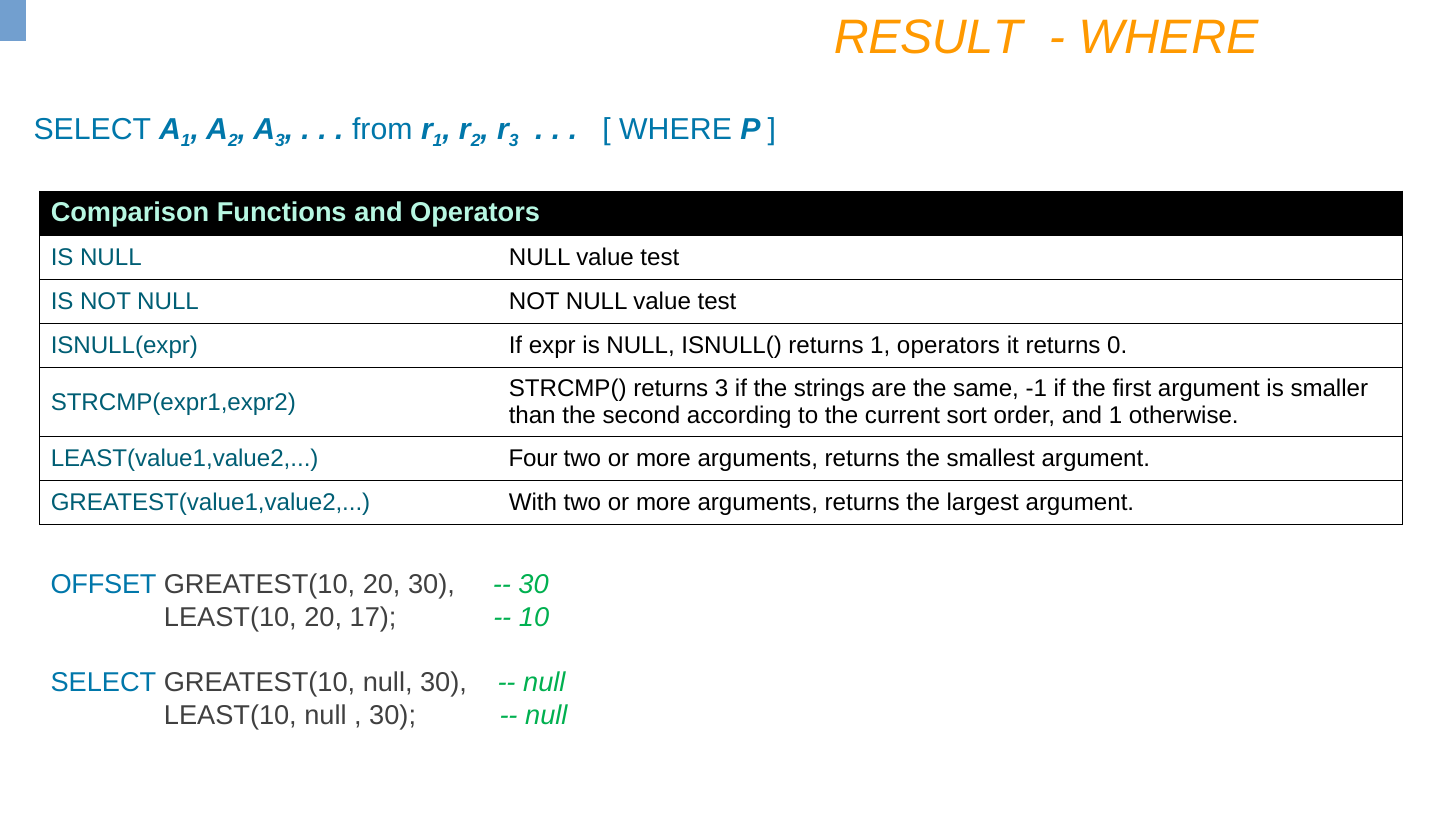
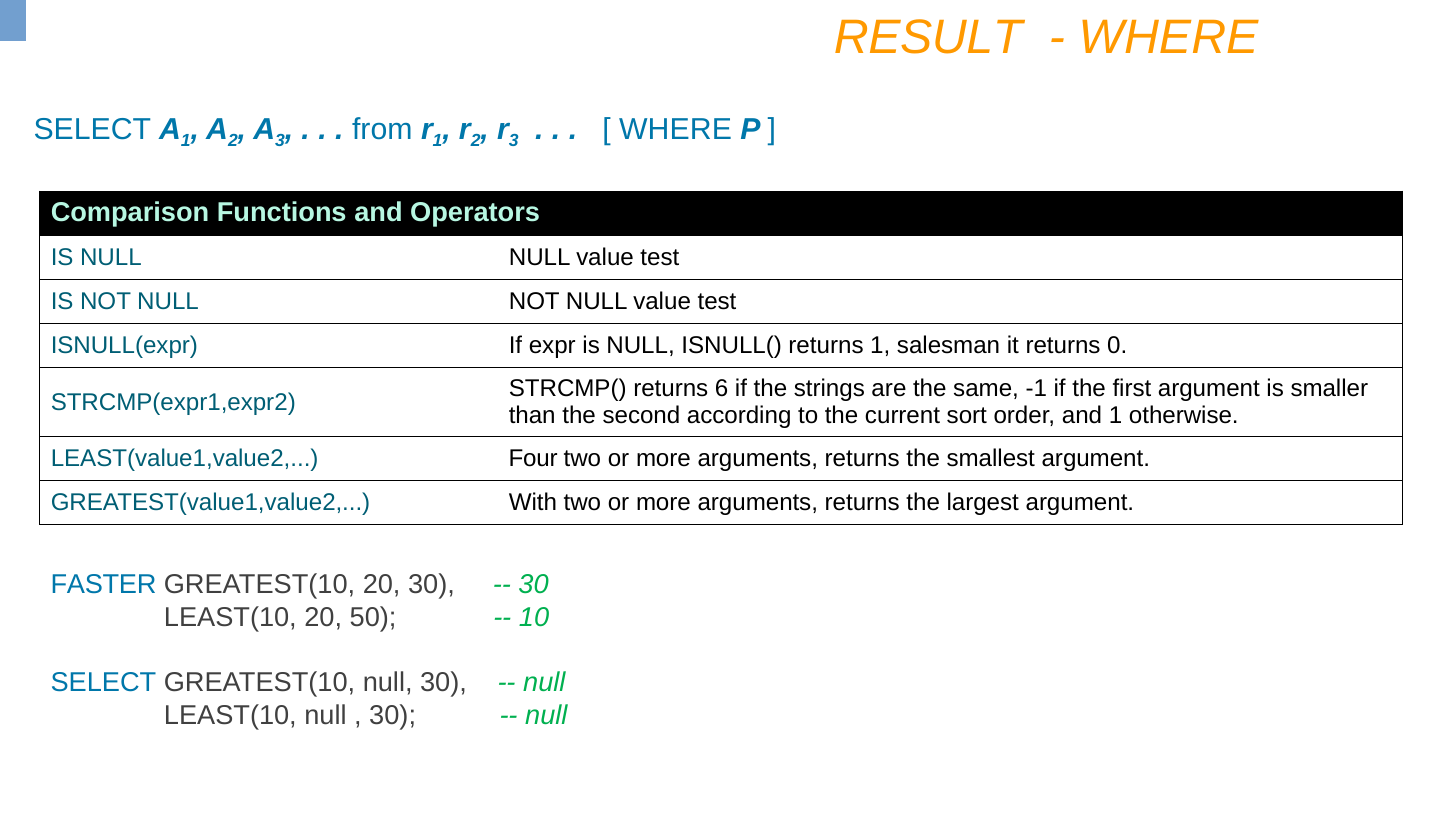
1 operators: operators -> salesman
returns 3: 3 -> 6
OFFSET: OFFSET -> FASTER
17: 17 -> 50
